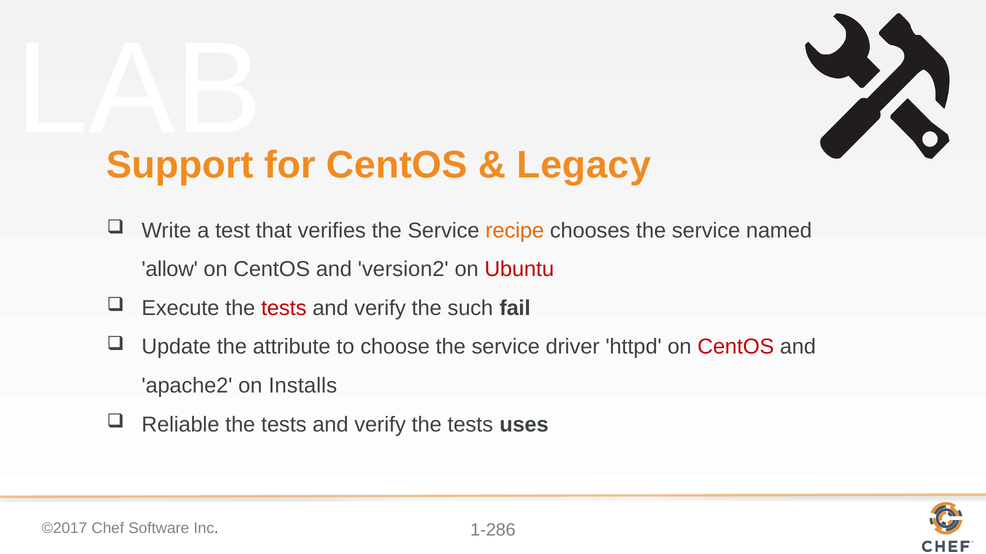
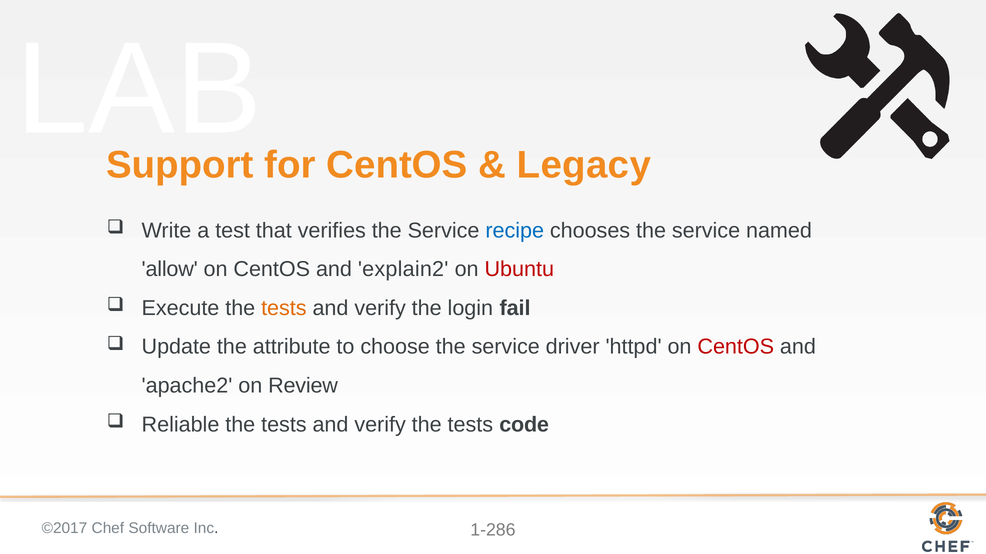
recipe colour: orange -> blue
version2: version2 -> explain2
tests at (284, 308) colour: red -> orange
such: such -> login
Installs: Installs -> Review
uses: uses -> code
